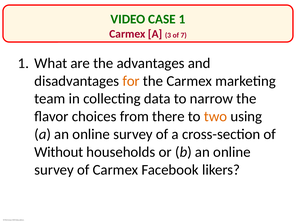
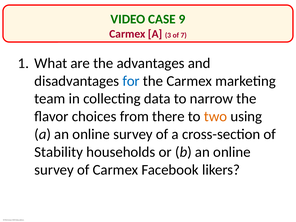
CASE 1: 1 -> 9
for colour: orange -> blue
Without: Without -> Stability
